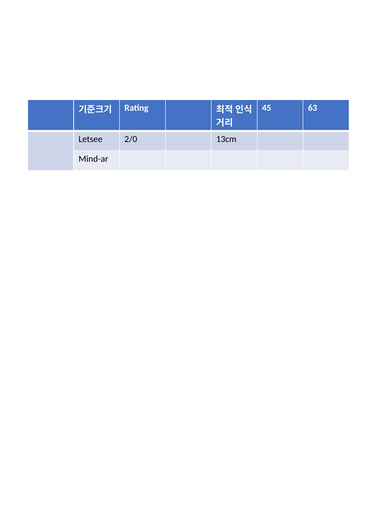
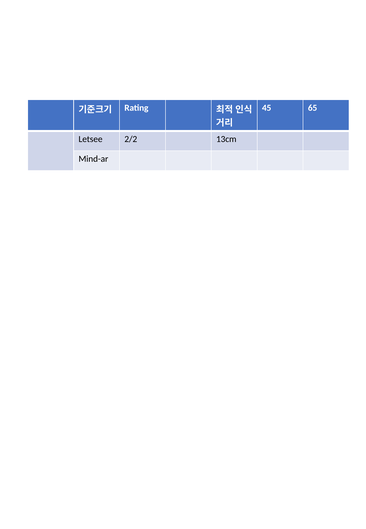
63: 63 -> 65
2/0: 2/0 -> 2/2
